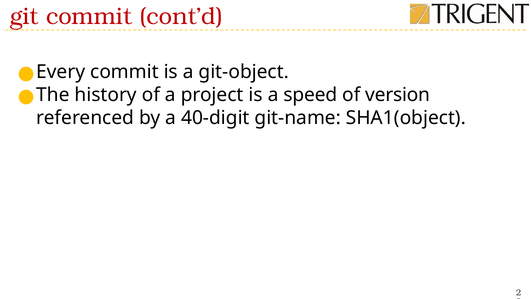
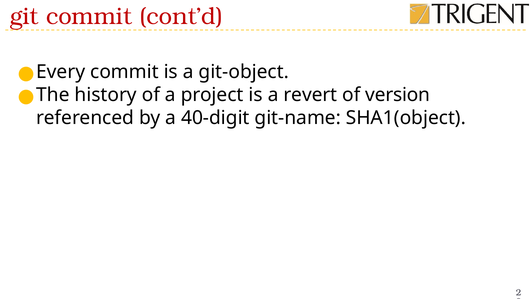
speed: speed -> revert
